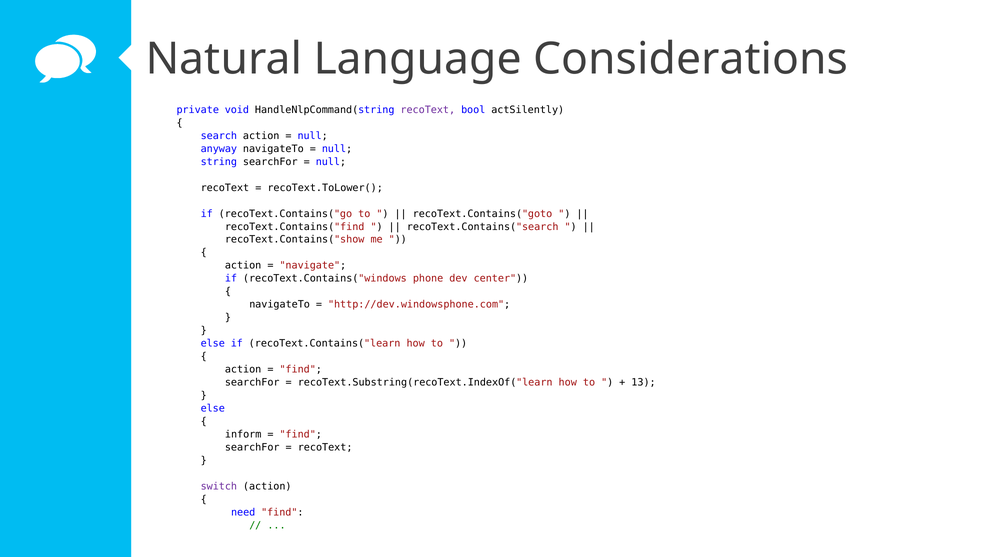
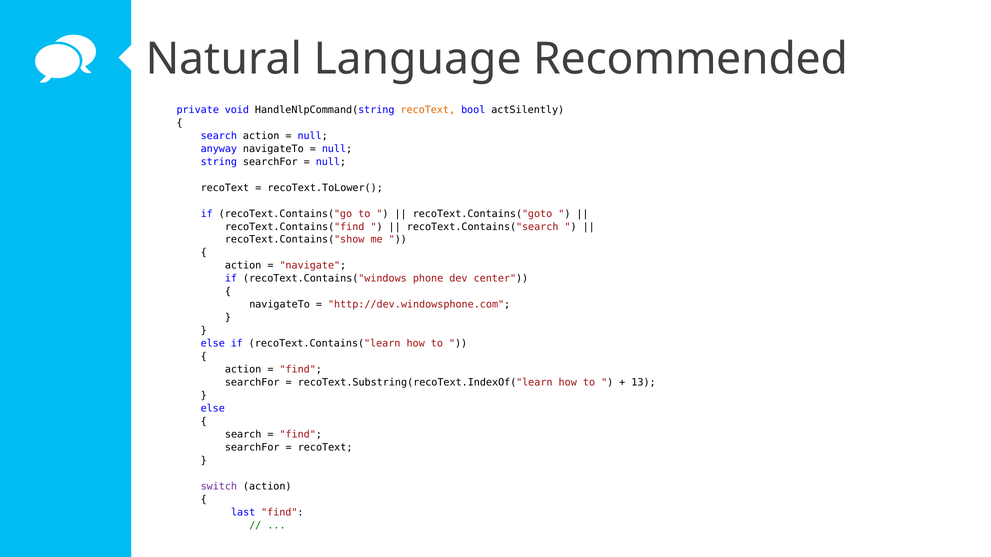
Considerations: Considerations -> Recommended
recoText at (428, 110) colour: purple -> orange
inform at (243, 435): inform -> search
need: need -> last
